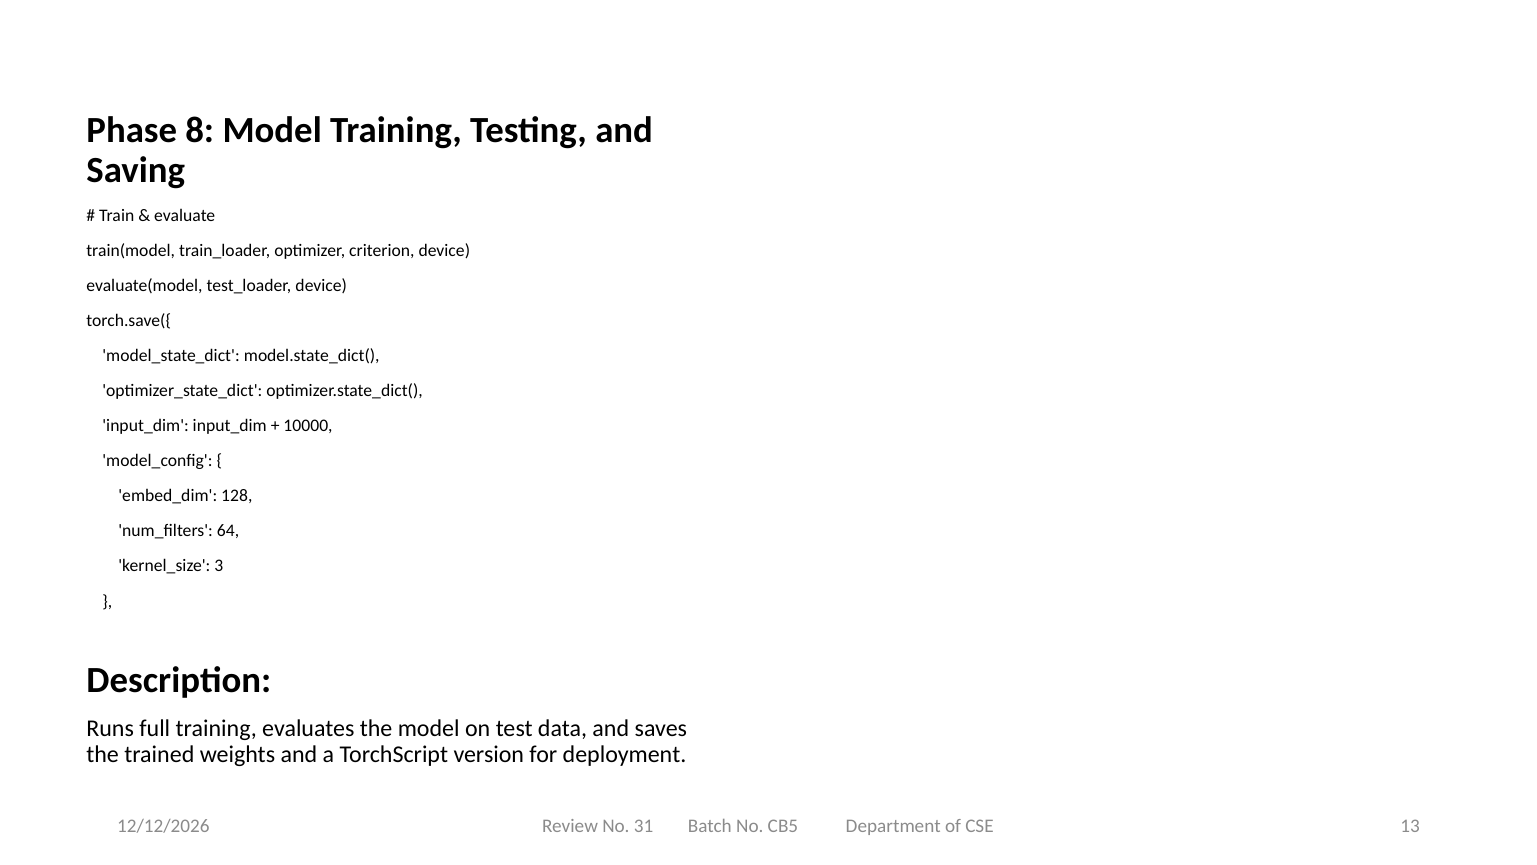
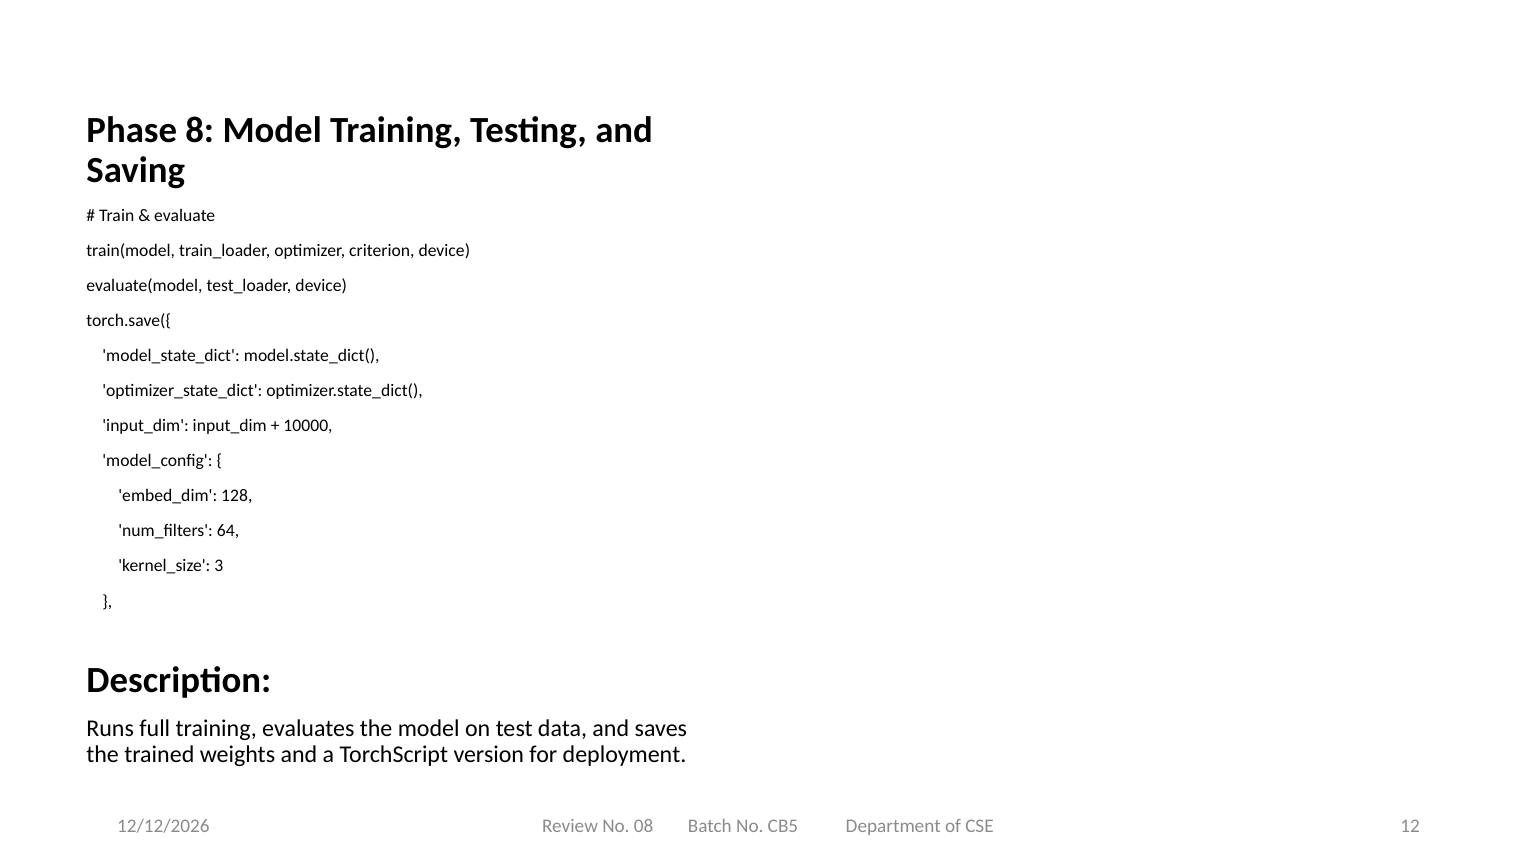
31: 31 -> 08
13: 13 -> 12
